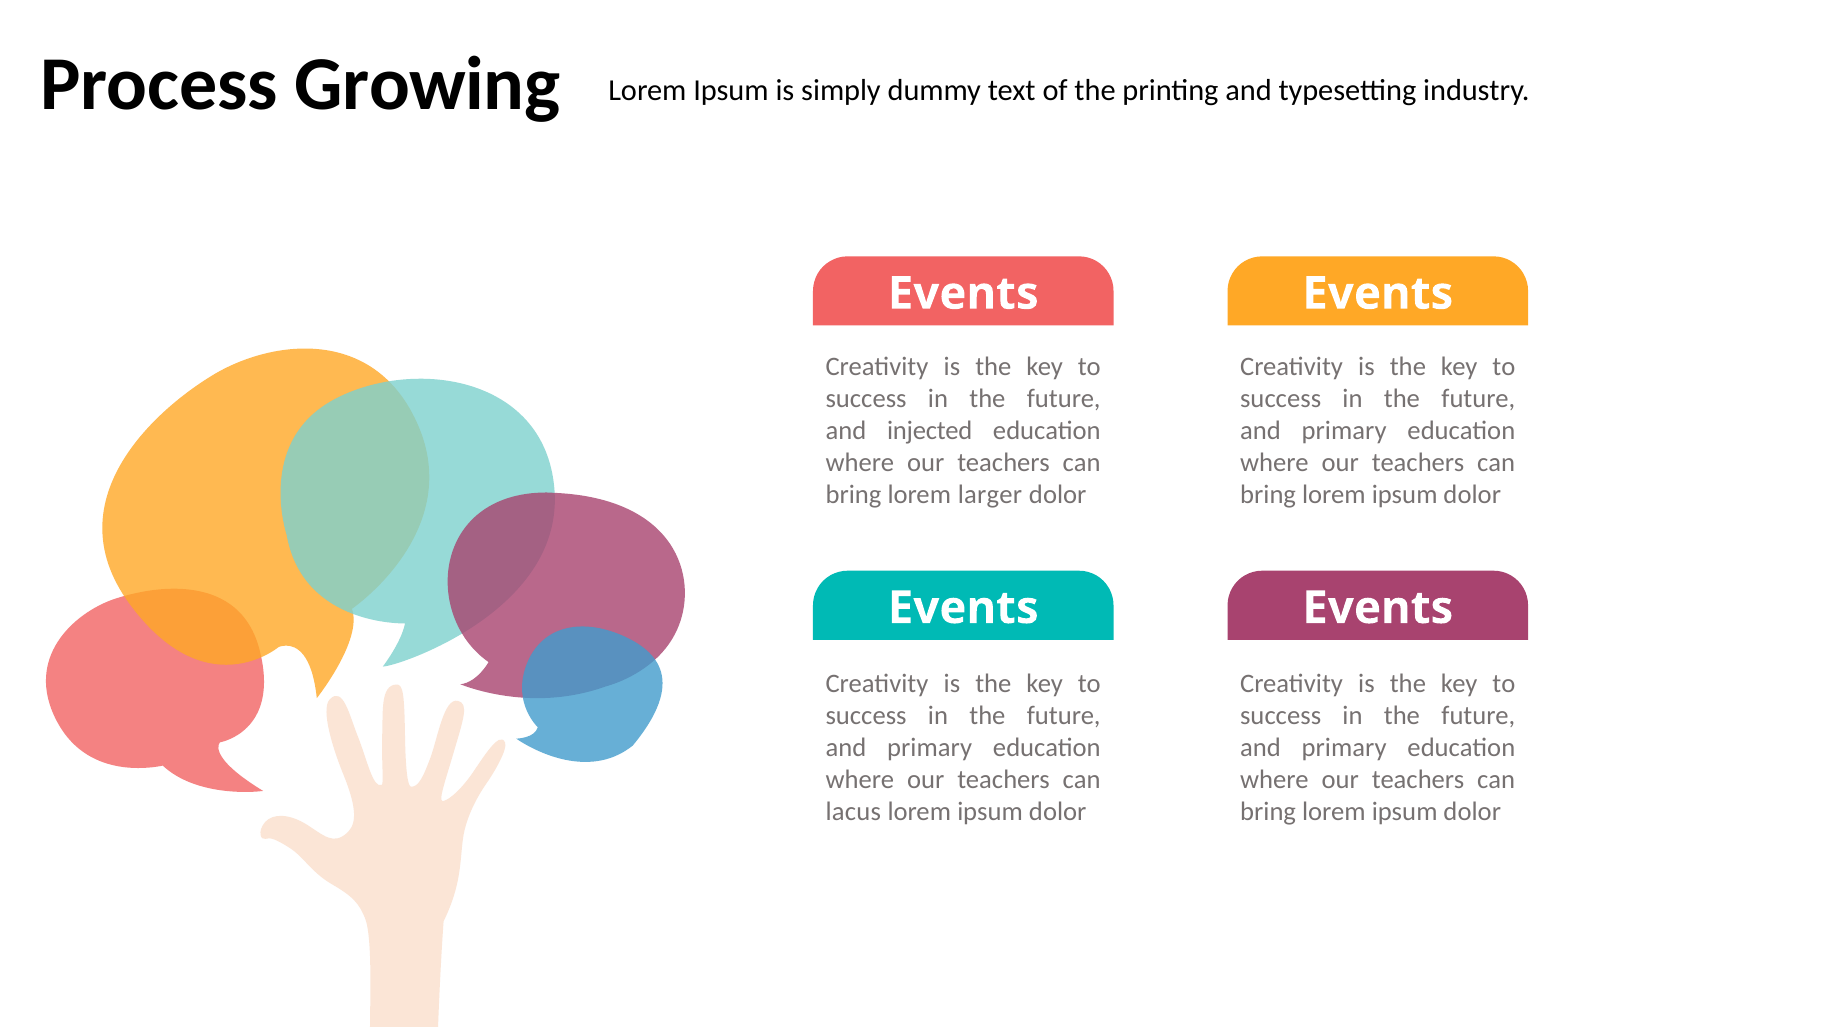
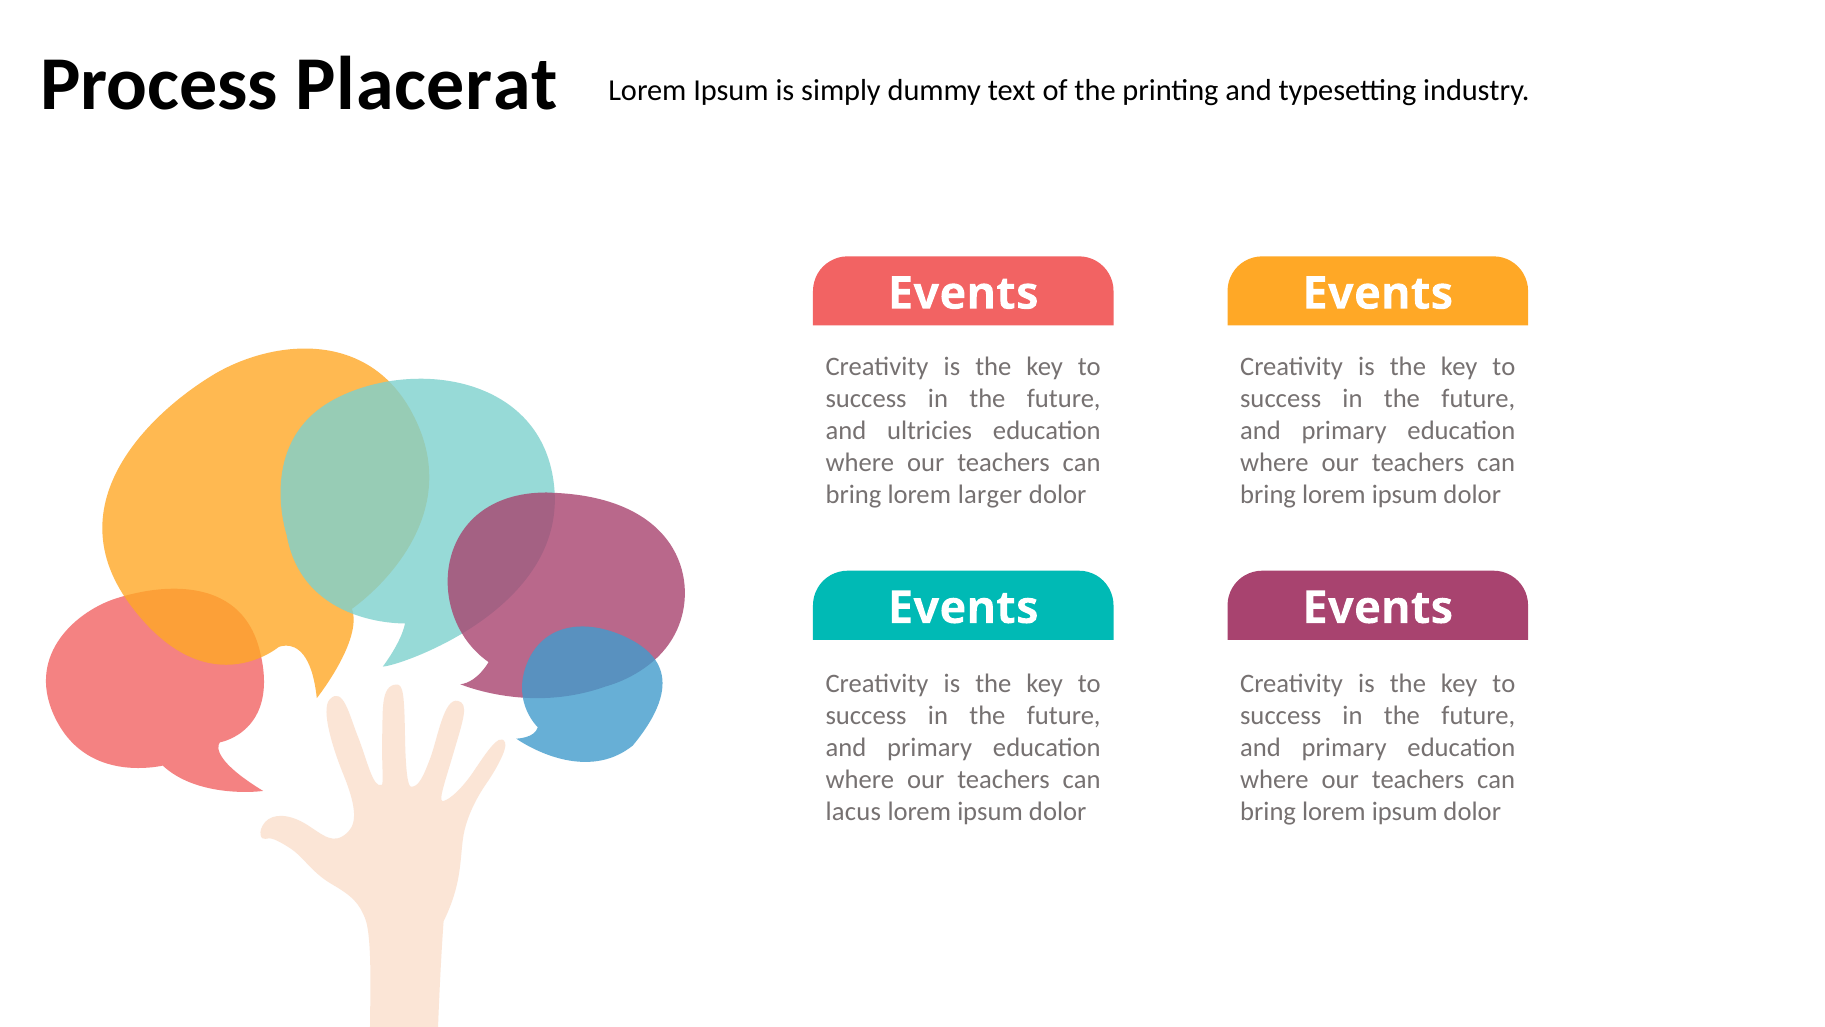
Growing: Growing -> Placerat
injected: injected -> ultricies
